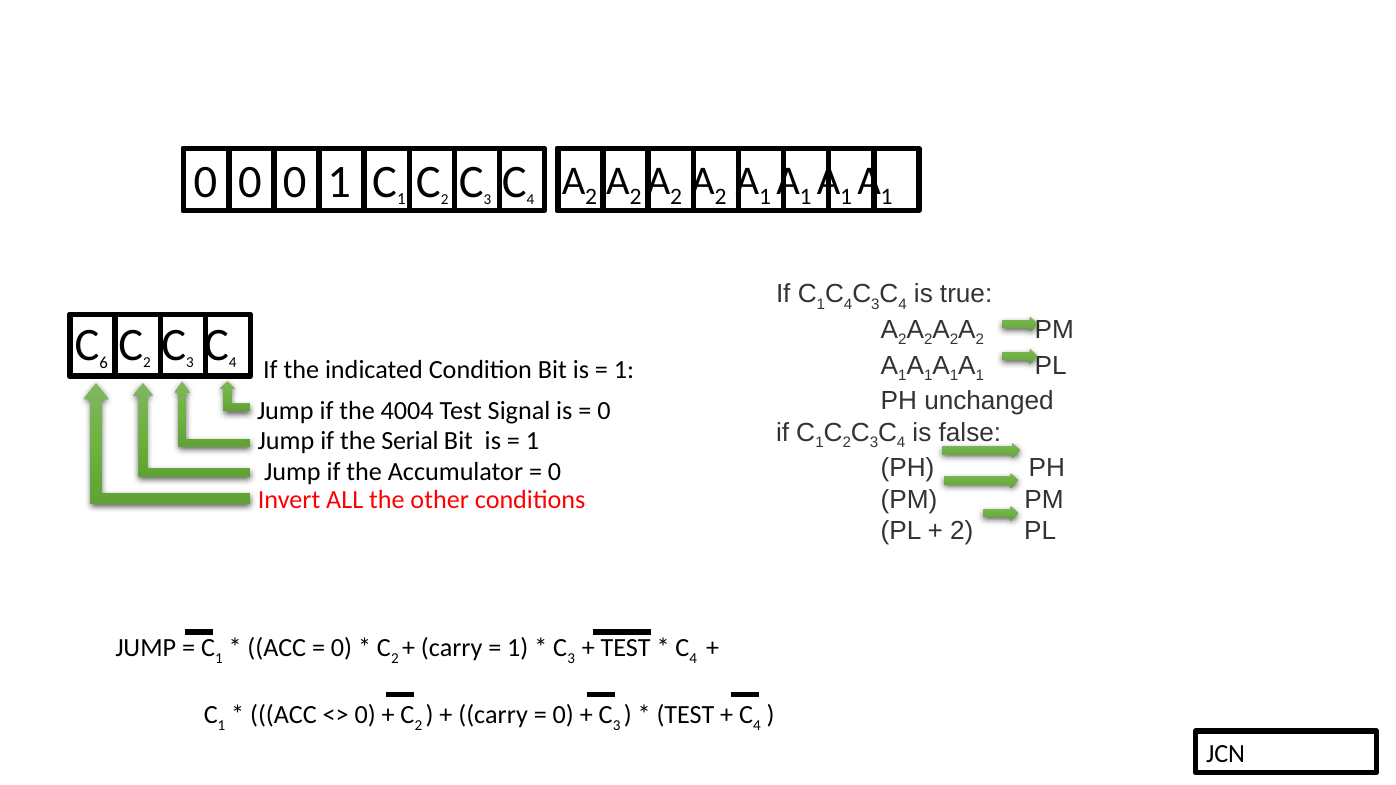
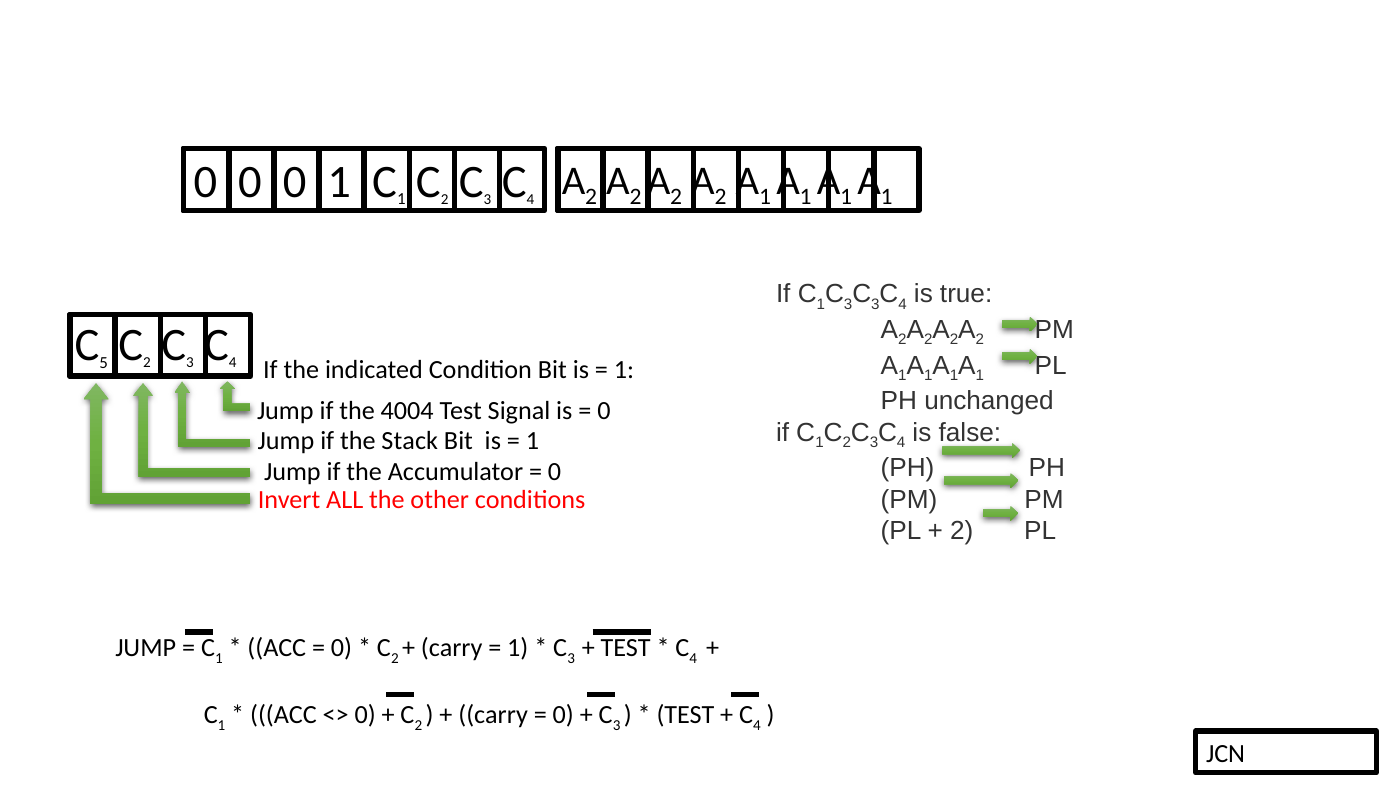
4 at (848, 304): 4 -> 3
6: 6 -> 5
Serial: Serial -> Stack
